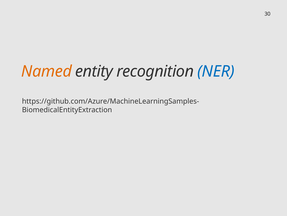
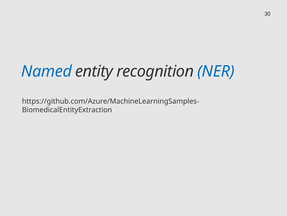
Named colour: orange -> blue
